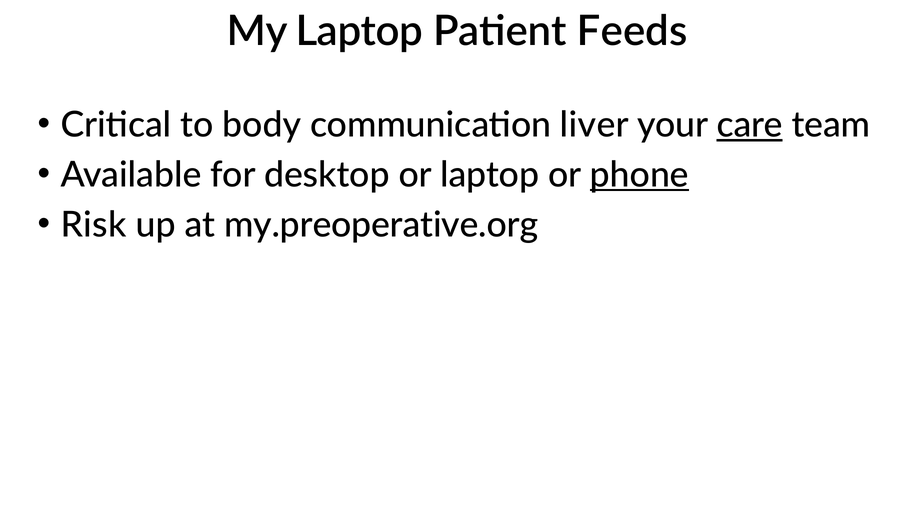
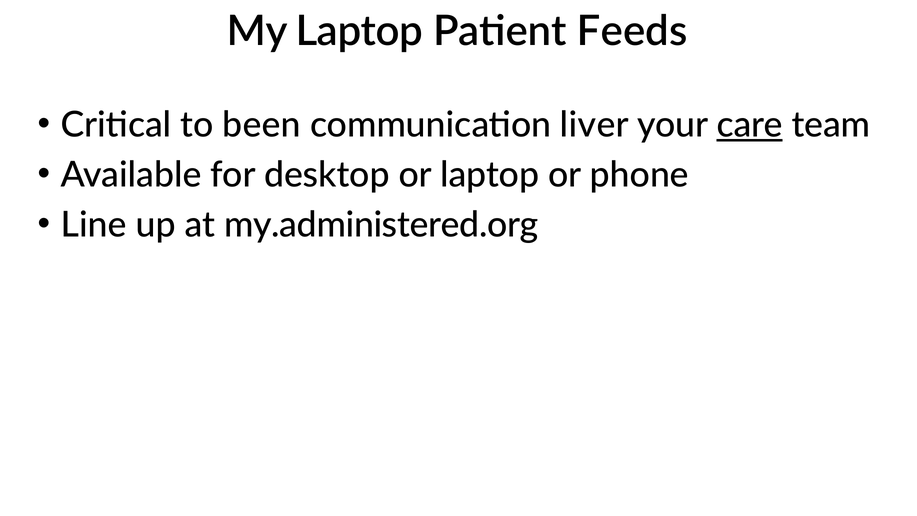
body: body -> been
phone underline: present -> none
Risk: Risk -> Line
my.preoperative.org: my.preoperative.org -> my.administered.org
